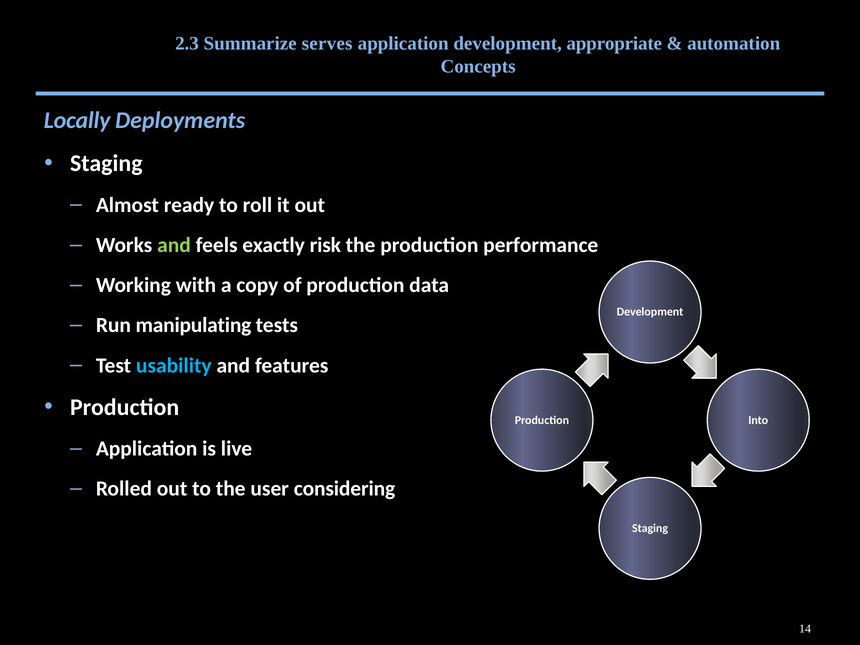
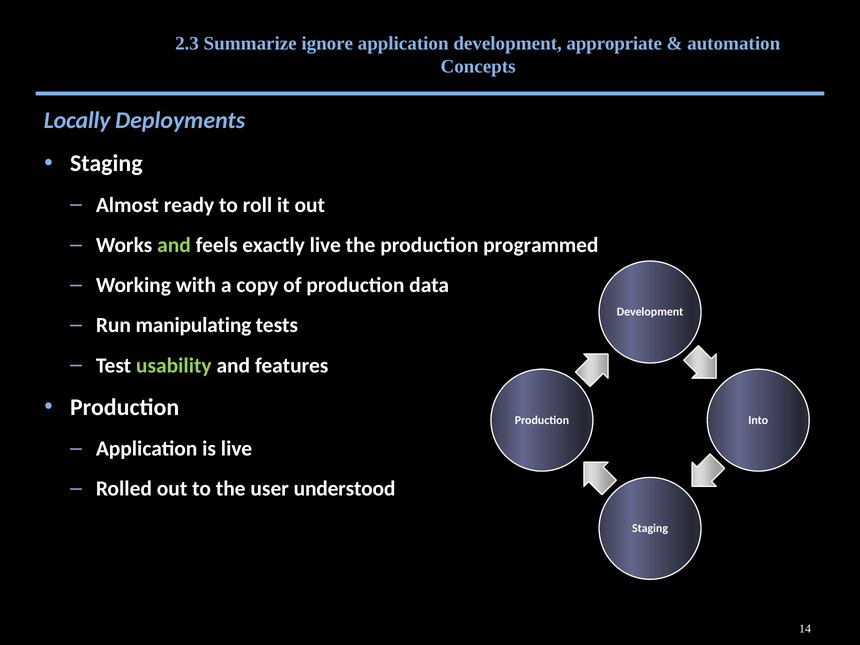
serves: serves -> ignore
exactly risk: risk -> live
performance: performance -> programmed
usability colour: light blue -> light green
considering: considering -> understood
